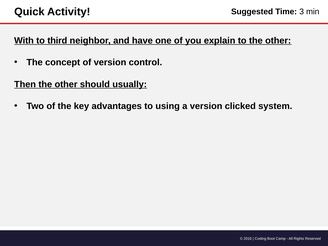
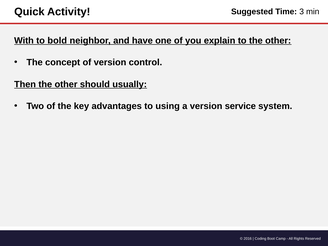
third: third -> bold
clicked: clicked -> service
